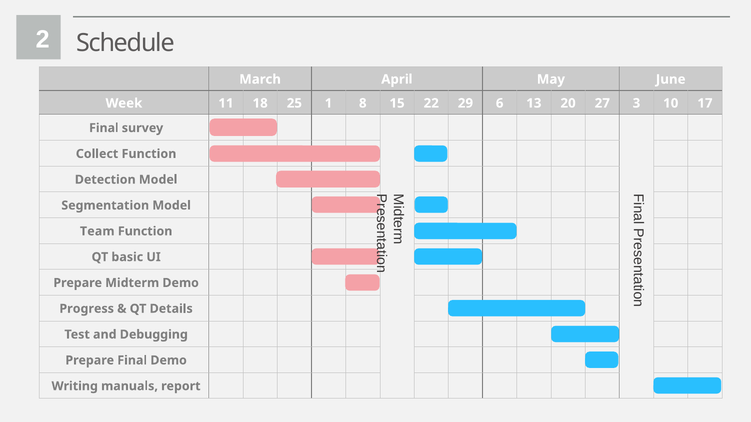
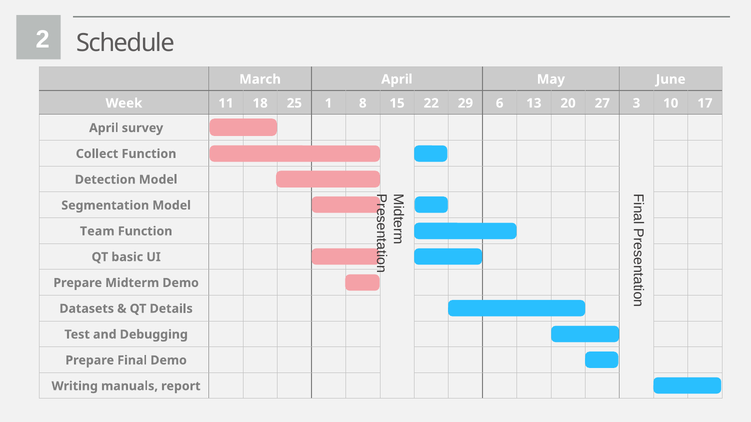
Final at (104, 128): Final -> April
Progress: Progress -> Datasets
